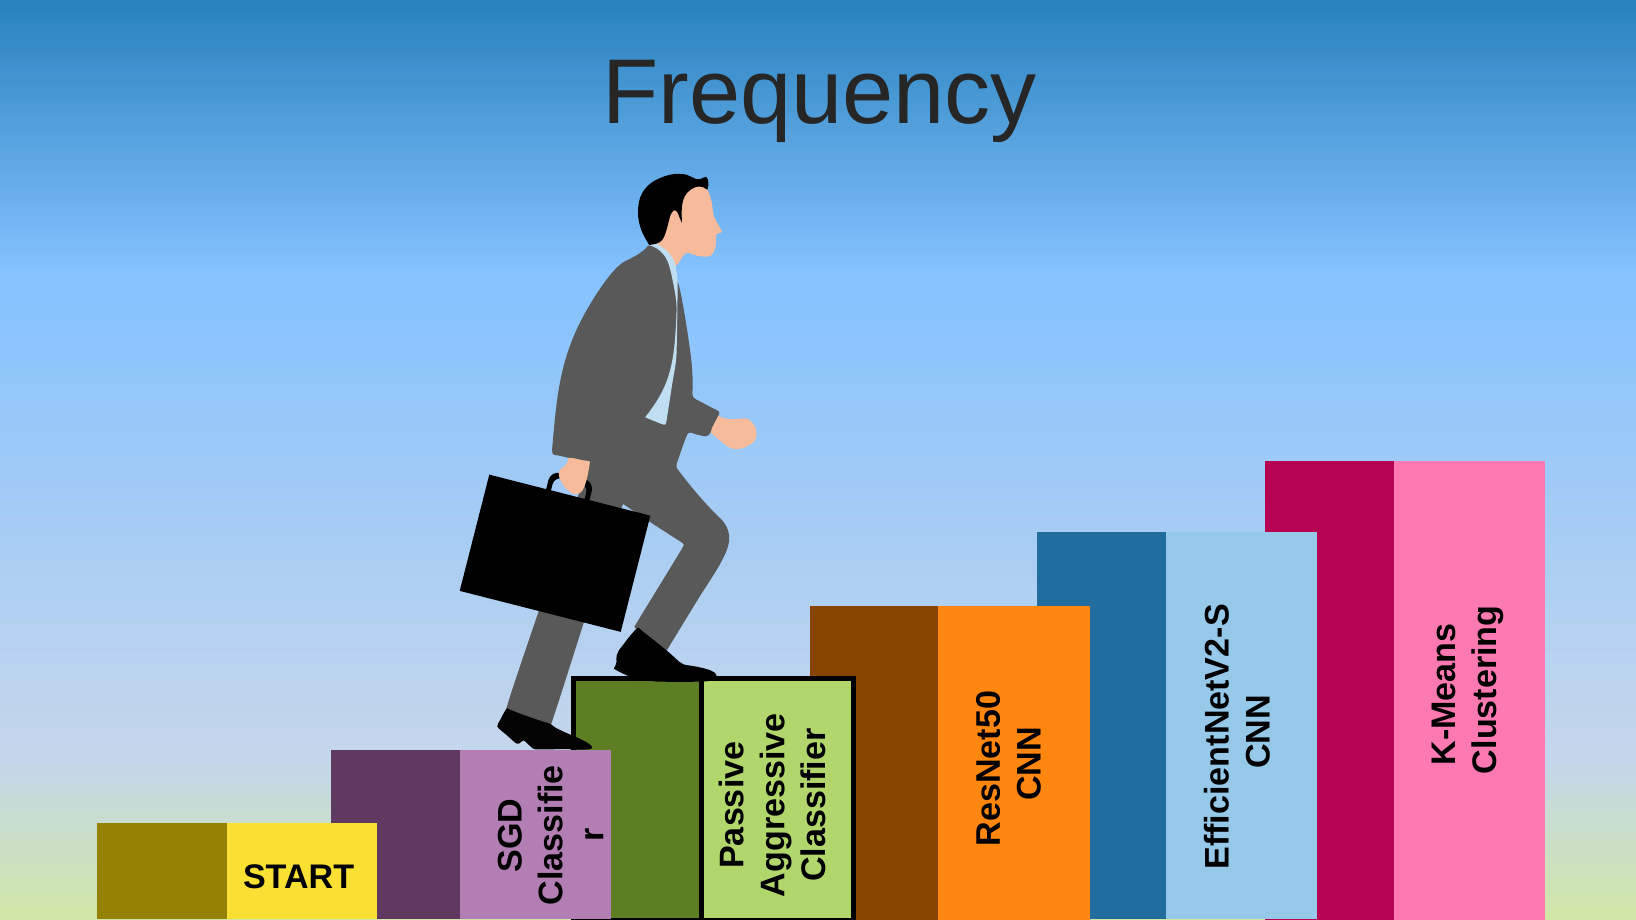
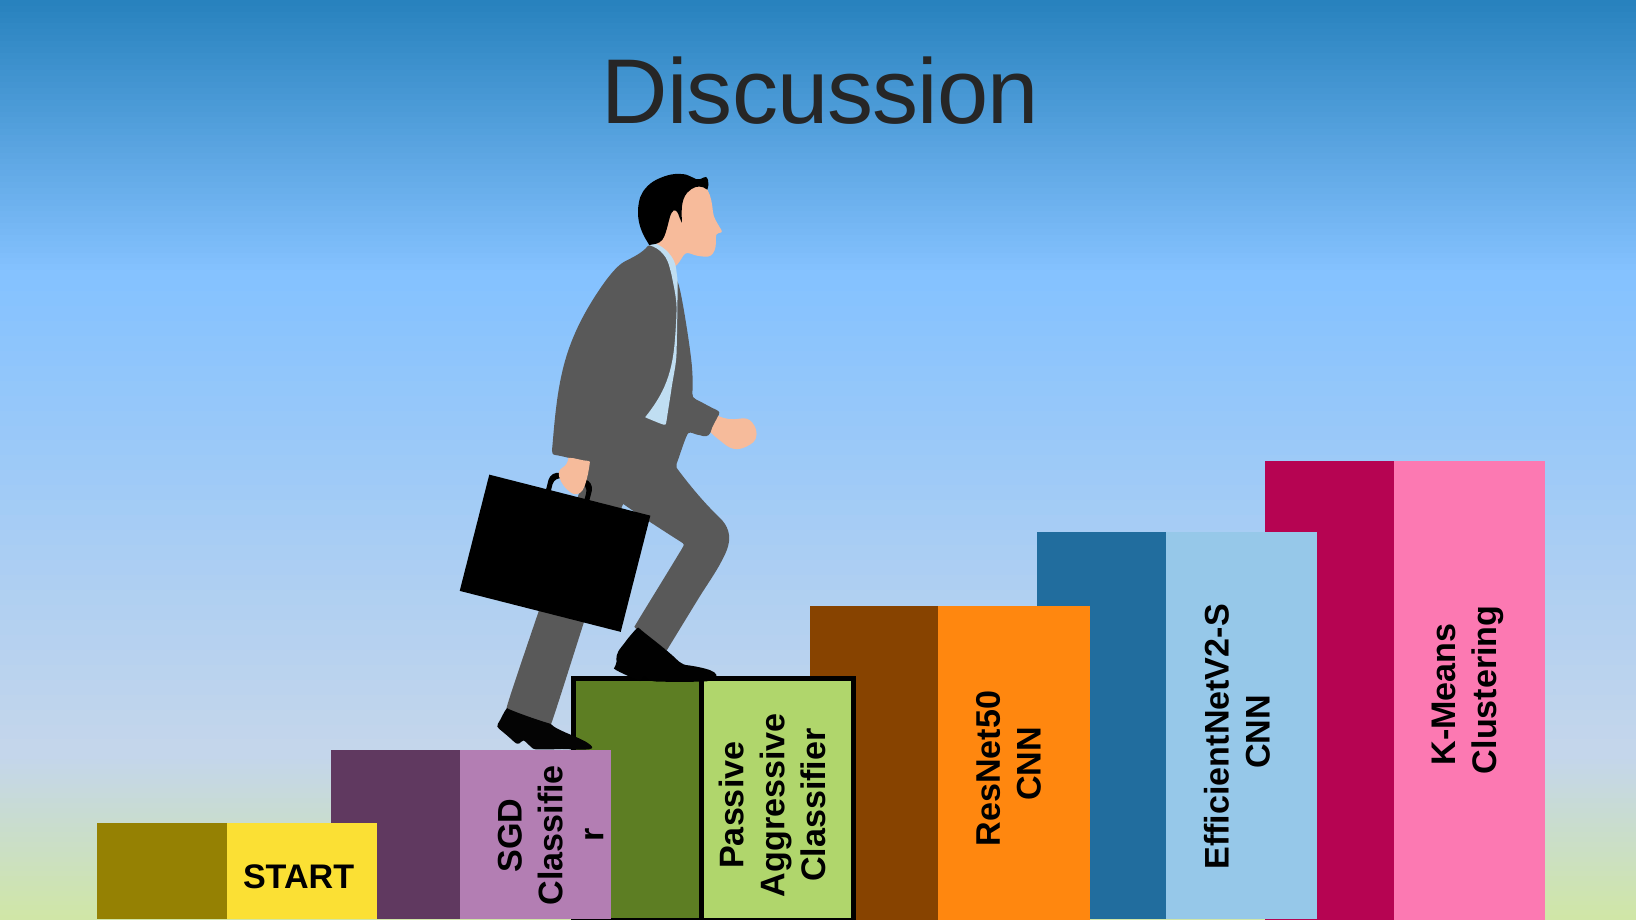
Frequency: Frequency -> Discussion
